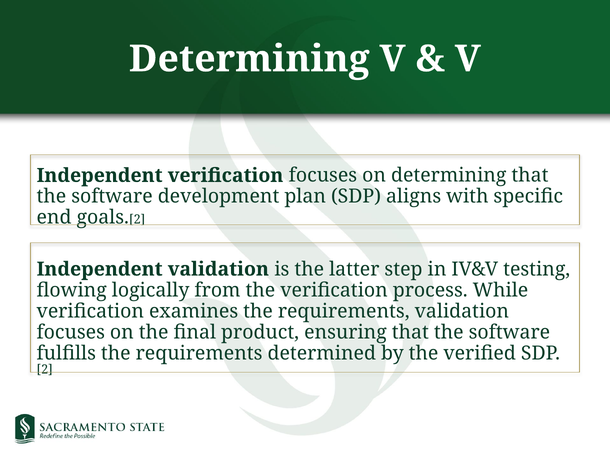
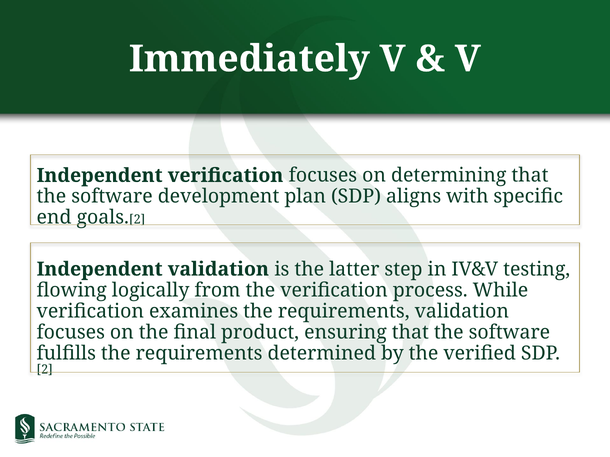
Determining at (249, 59): Determining -> Immediately
